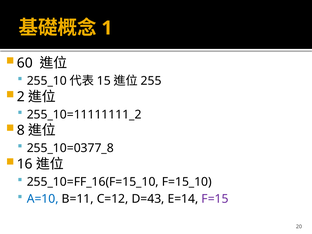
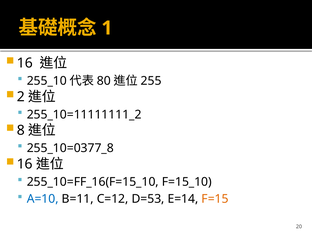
60 at (25, 63): 60 -> 16
15: 15 -> 80
D=43: D=43 -> D=53
F=15 colour: purple -> orange
